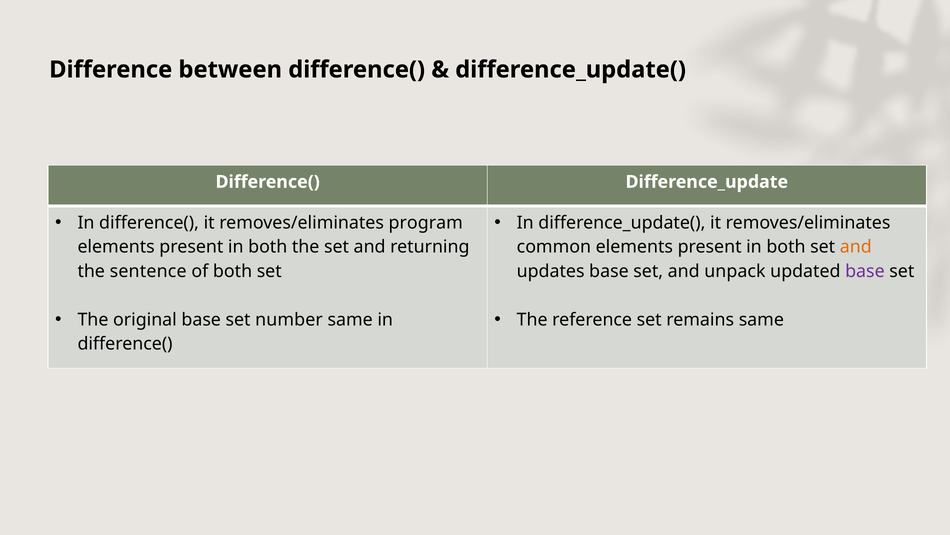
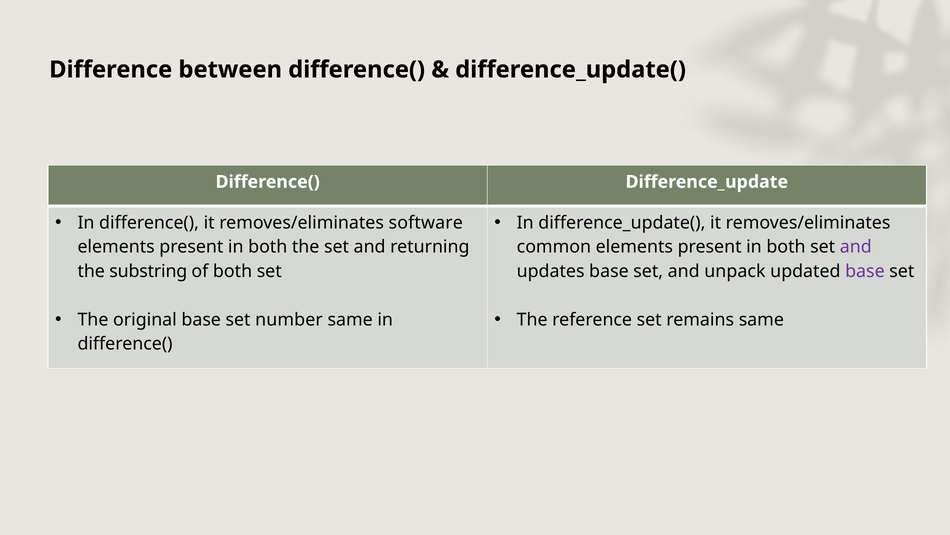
program: program -> software
and at (856, 247) colour: orange -> purple
sentence: sentence -> substring
